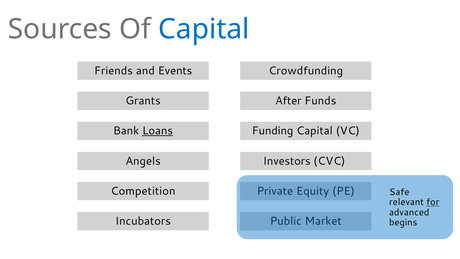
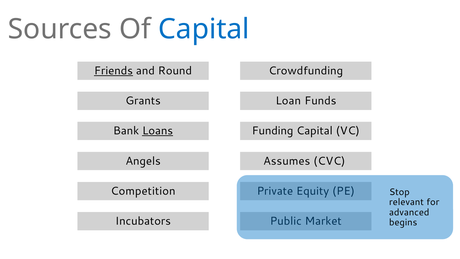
Friends underline: none -> present
Events: Events -> Round
After: After -> Loan
Investors: Investors -> Assumes
Safe: Safe -> Stop
for underline: present -> none
